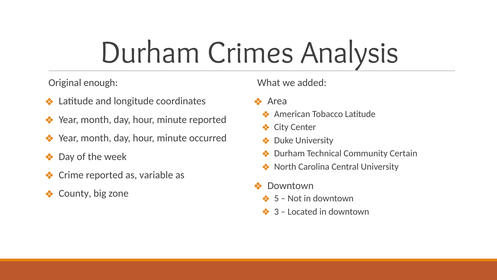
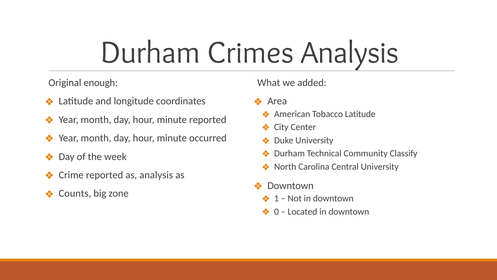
Certain: Certain -> Classify
as variable: variable -> analysis
County: County -> Counts
5: 5 -> 1
3: 3 -> 0
